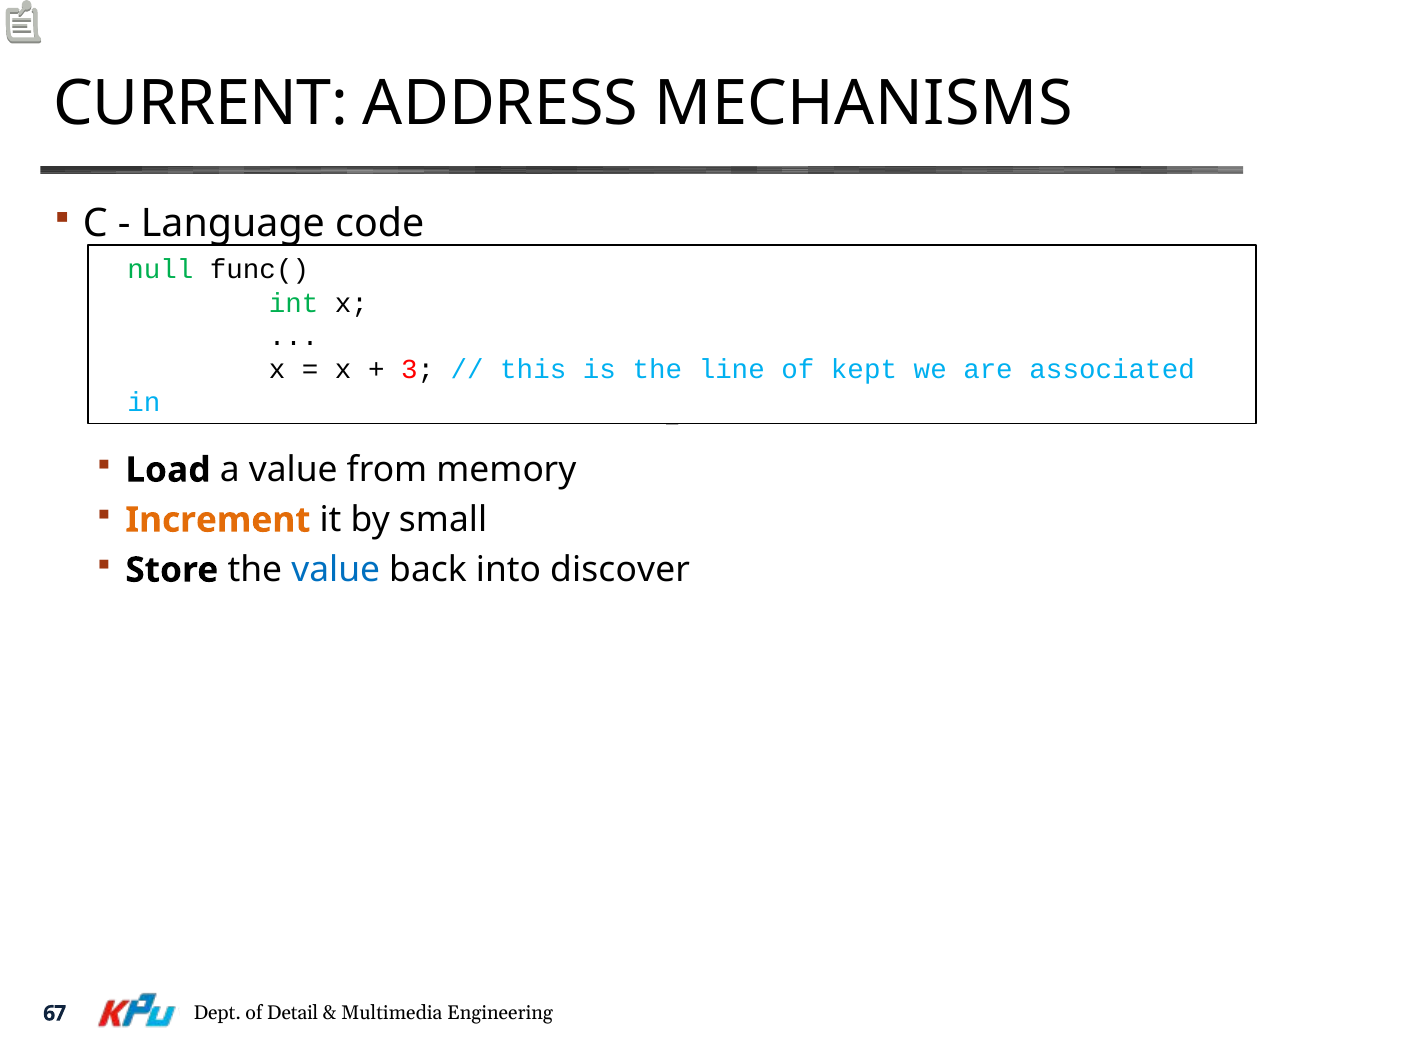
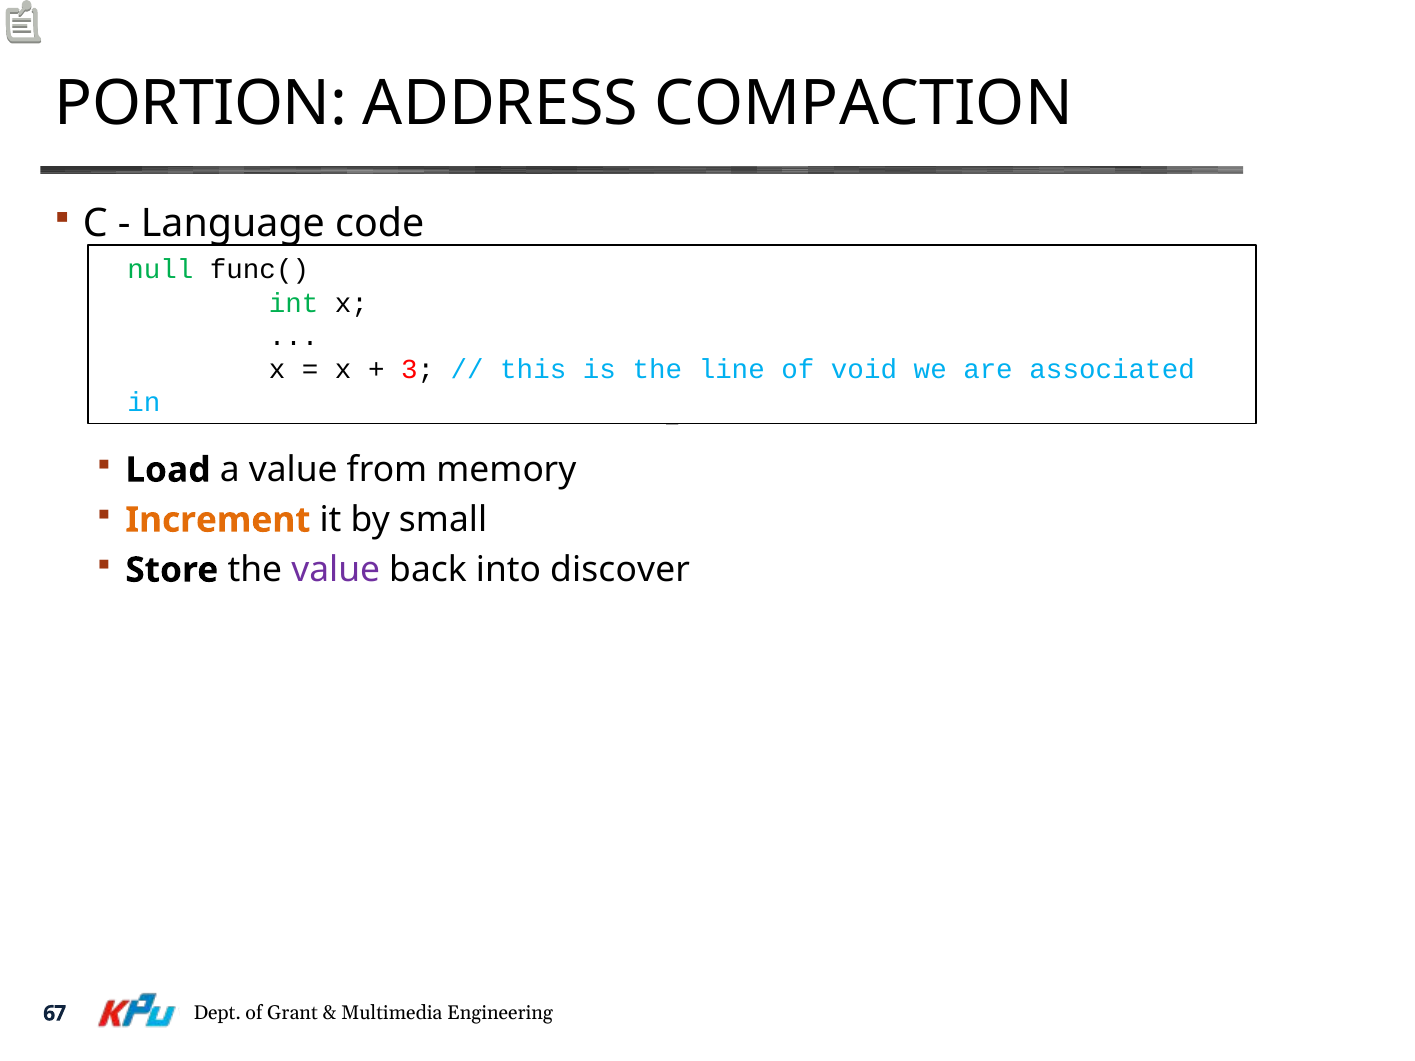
CURRENT: CURRENT -> PORTION
MECHANISMS: MECHANISMS -> COMPACTION
of kept: kept -> void
value at (336, 570) colour: blue -> purple
Detail: Detail -> Grant
